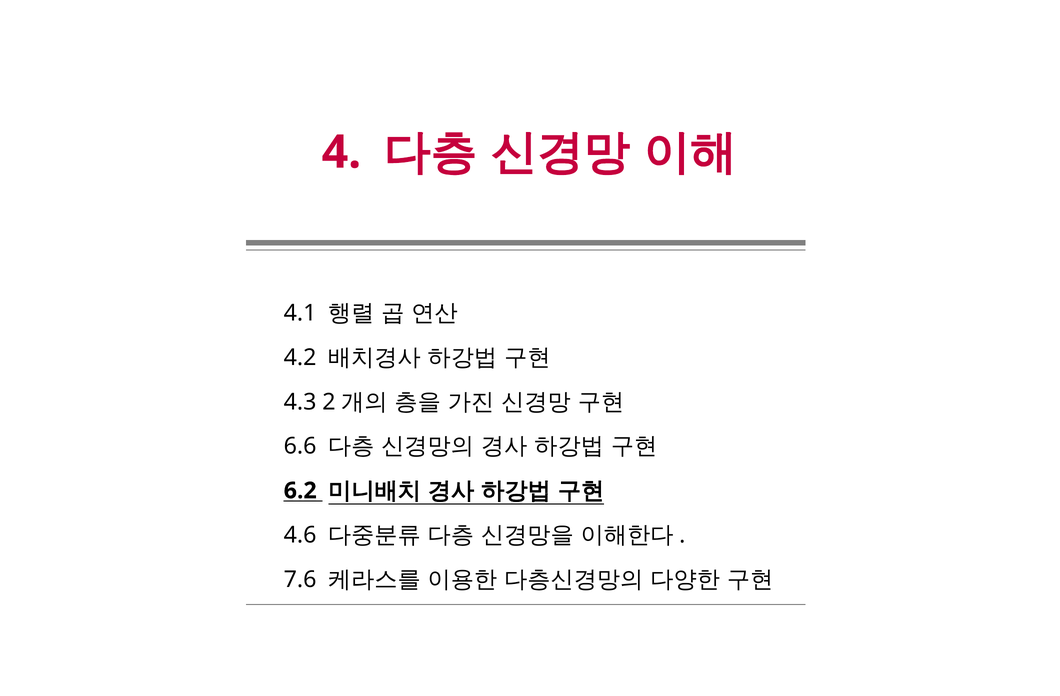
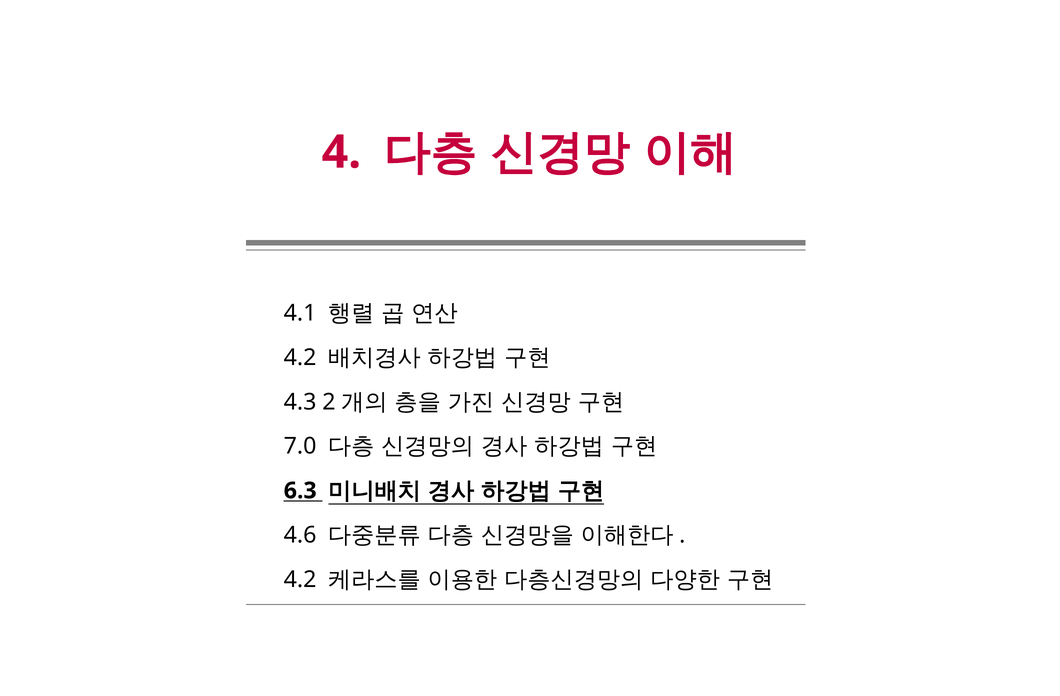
6.6: 6.6 -> 7.0
6.2: 6.2 -> 6.3
7.6 at (300, 580): 7.6 -> 4.2
